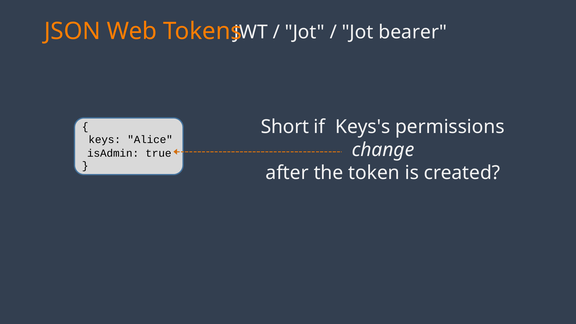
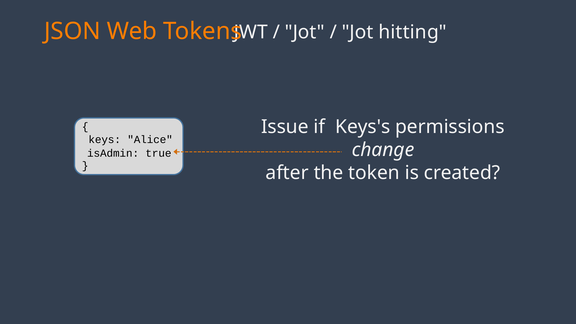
bearer: bearer -> hitting
Short: Short -> Issue
